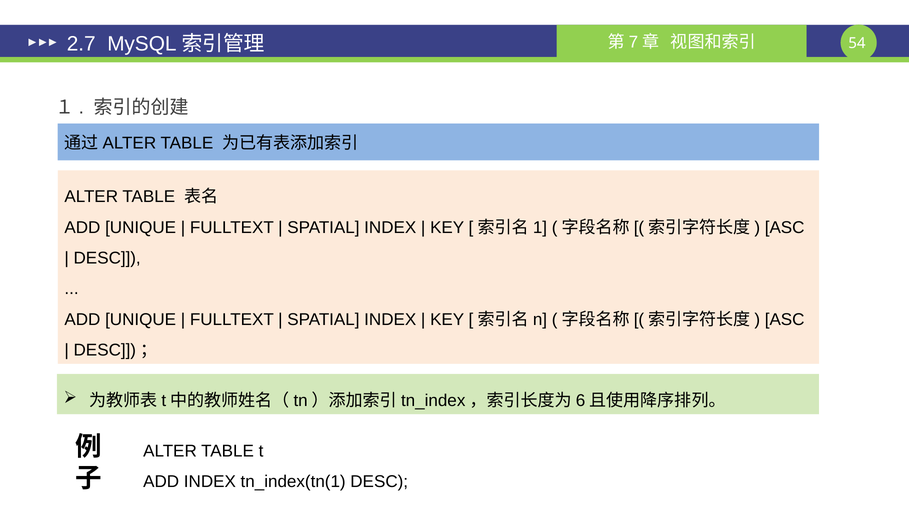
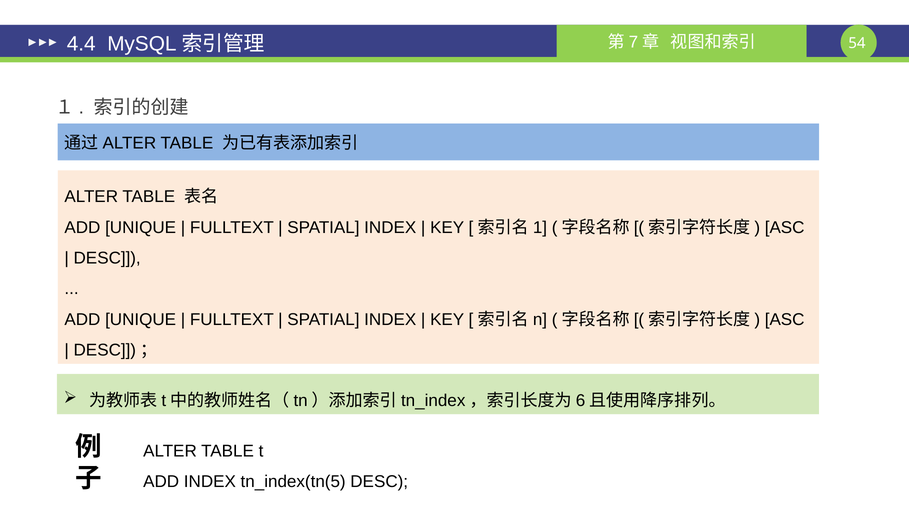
2.7: 2.7 -> 4.4
tn_index(tn(1: tn_index(tn(1 -> tn_index(tn(5
